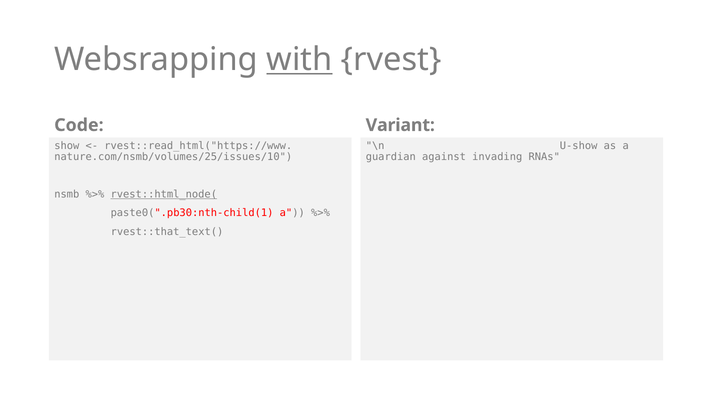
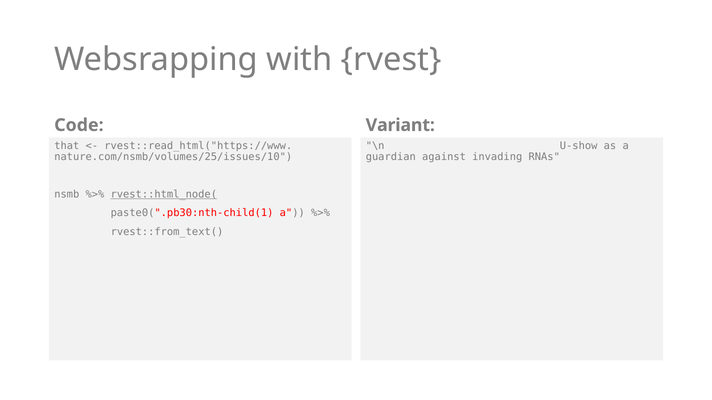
with underline: present -> none
show: show -> that
rvest::that_text(: rvest::that_text( -> rvest::from_text(
